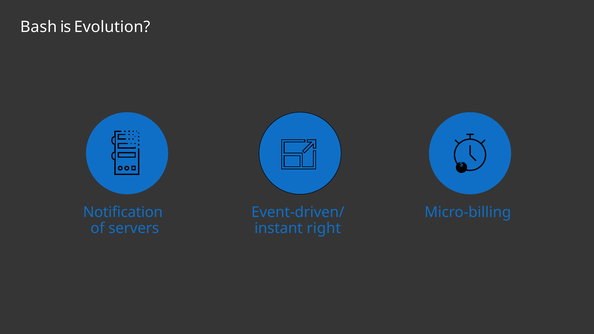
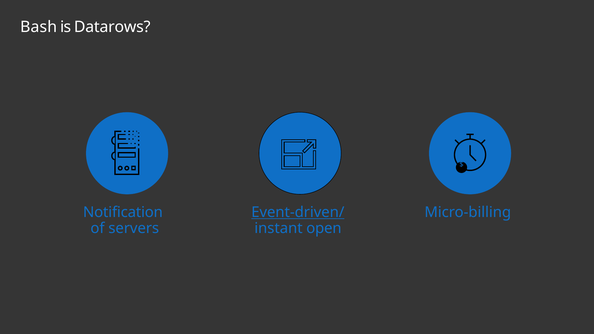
Evolution: Evolution -> Datarows
Event-driven/ underline: none -> present
right: right -> open
